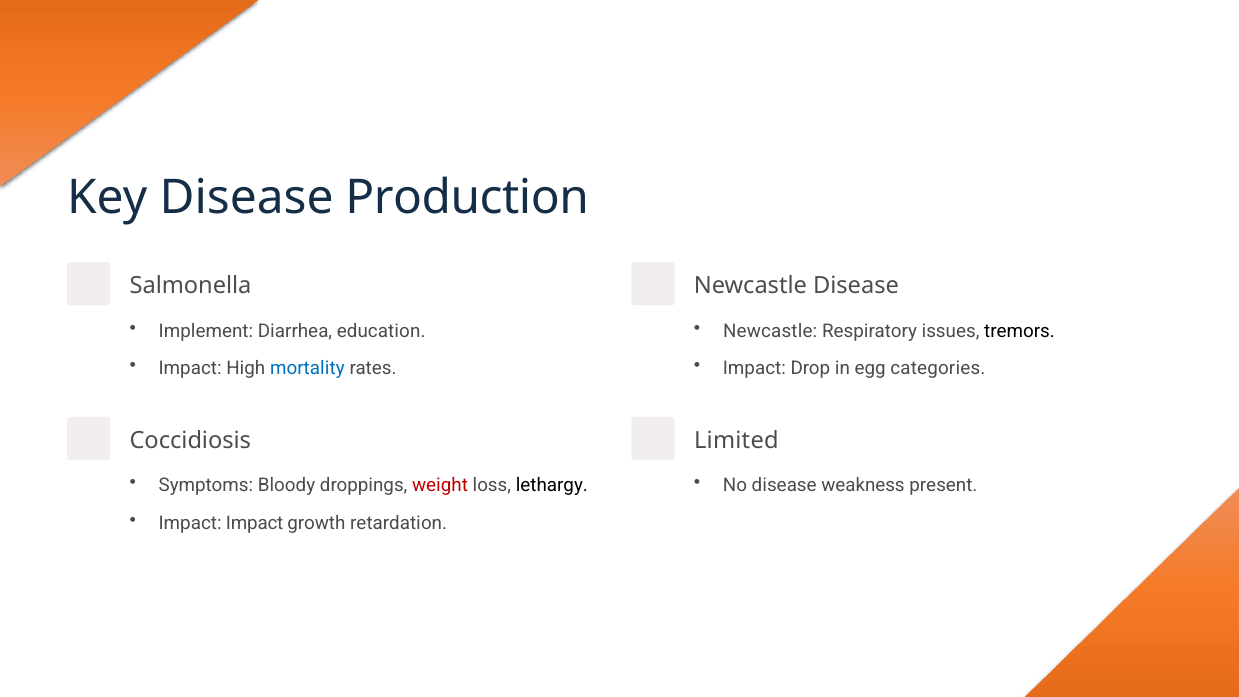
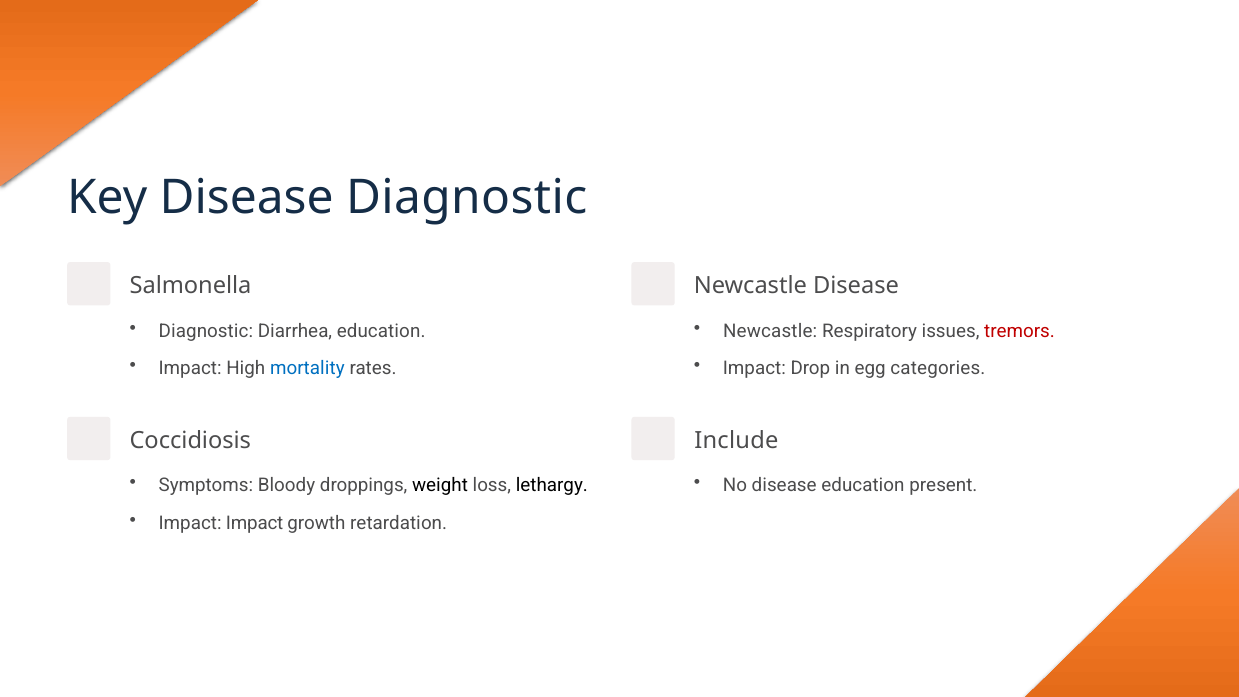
Production at (467, 198): Production -> Diagnostic
Implement at (206, 331): Implement -> Diagnostic
tremors colour: black -> red
Limited: Limited -> Include
weight colour: red -> black
disease weakness: weakness -> education
